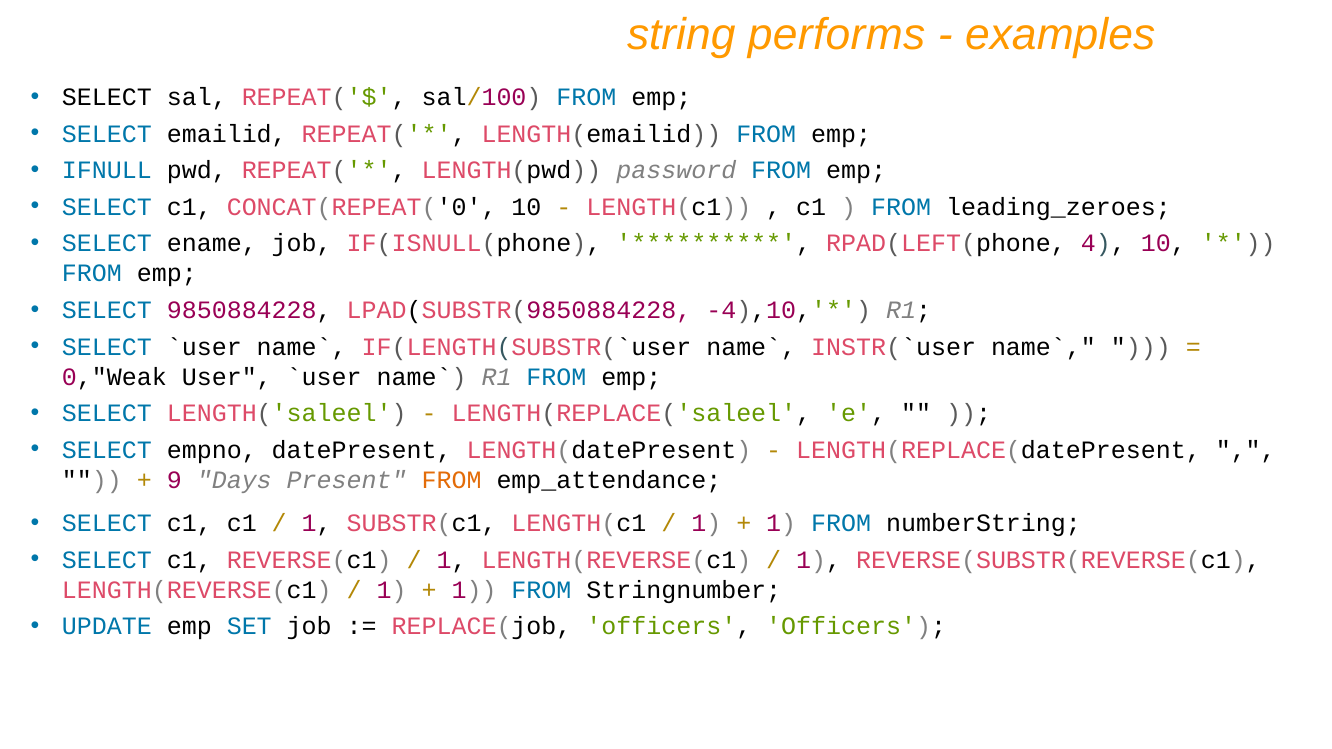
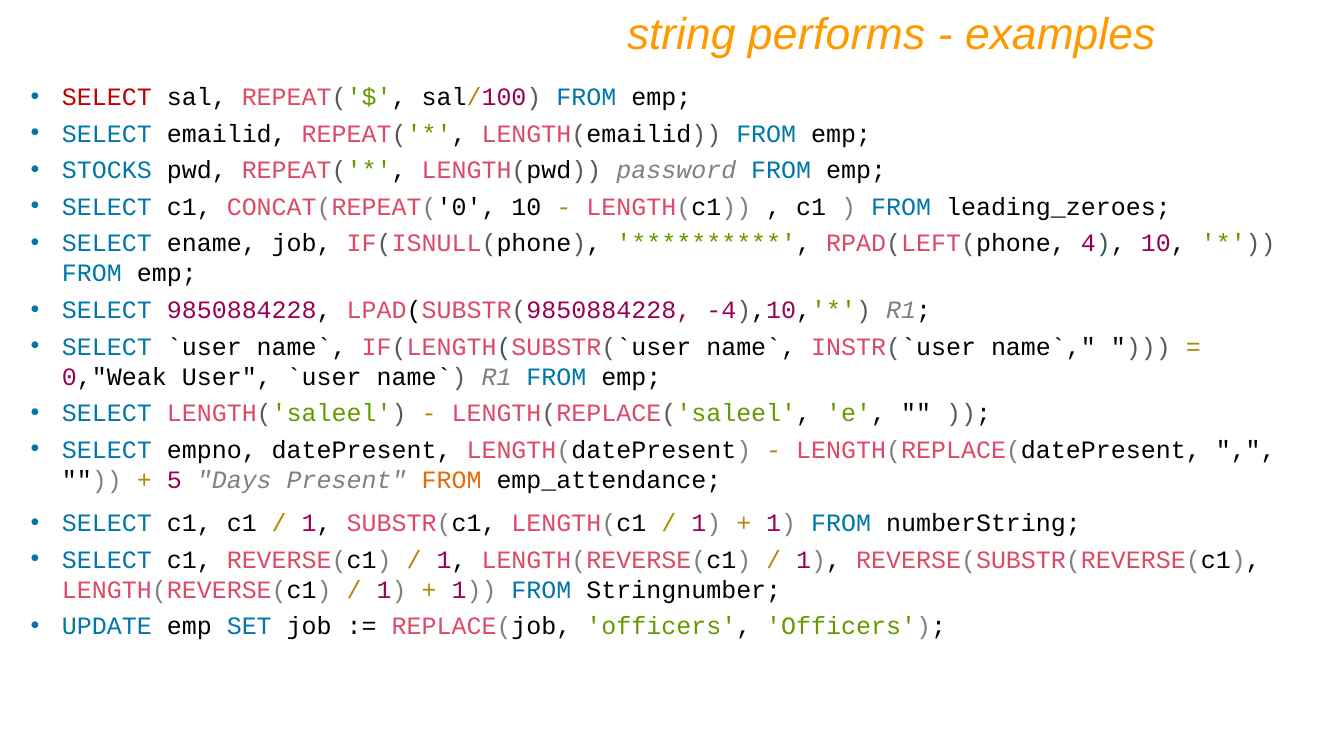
SELECT at (107, 97) colour: black -> red
IFNULL: IFNULL -> STOCKS
9: 9 -> 5
